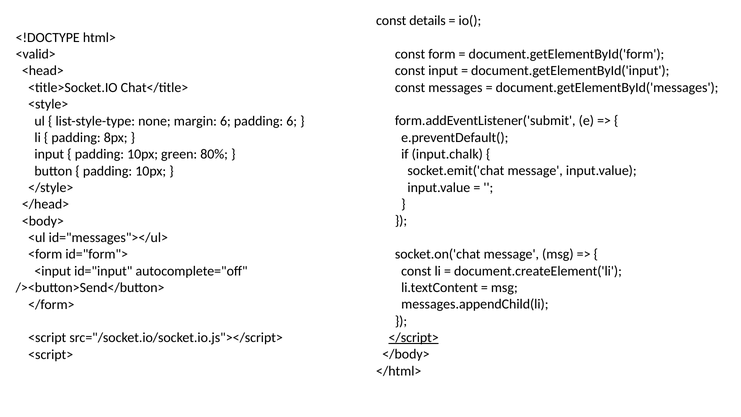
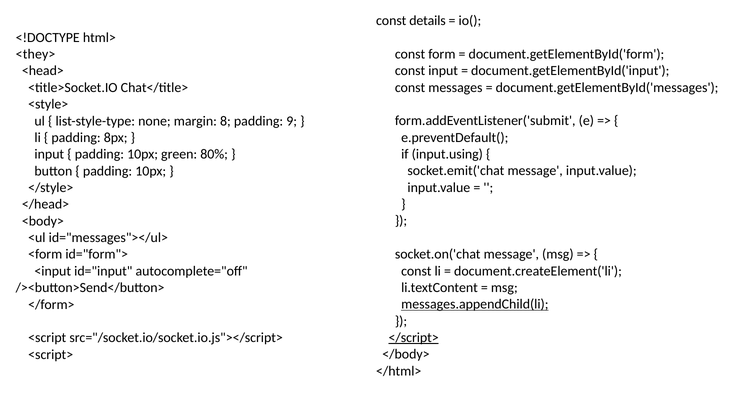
<valid>: <valid> -> <they>
margin 6: 6 -> 8
padding 6: 6 -> 9
input.chalk: input.chalk -> input.using
messages.appendChild(li underline: none -> present
